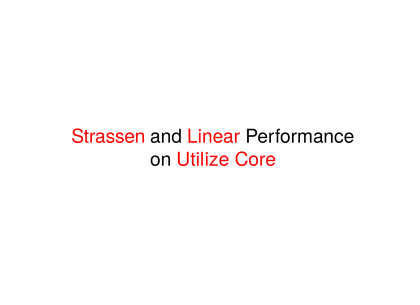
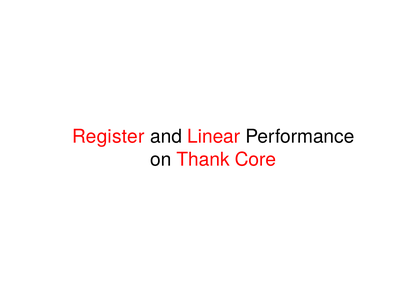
Strassen: Strassen -> Register
Utilize: Utilize -> Thank
